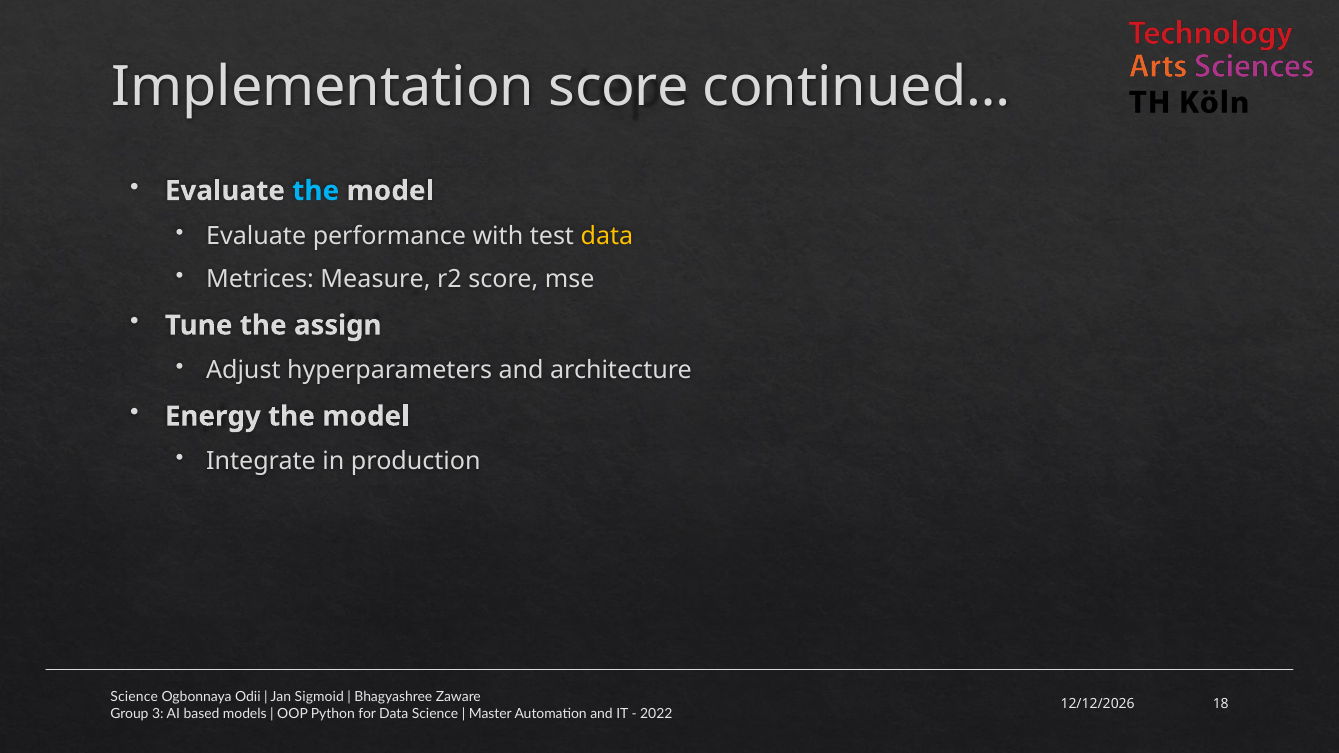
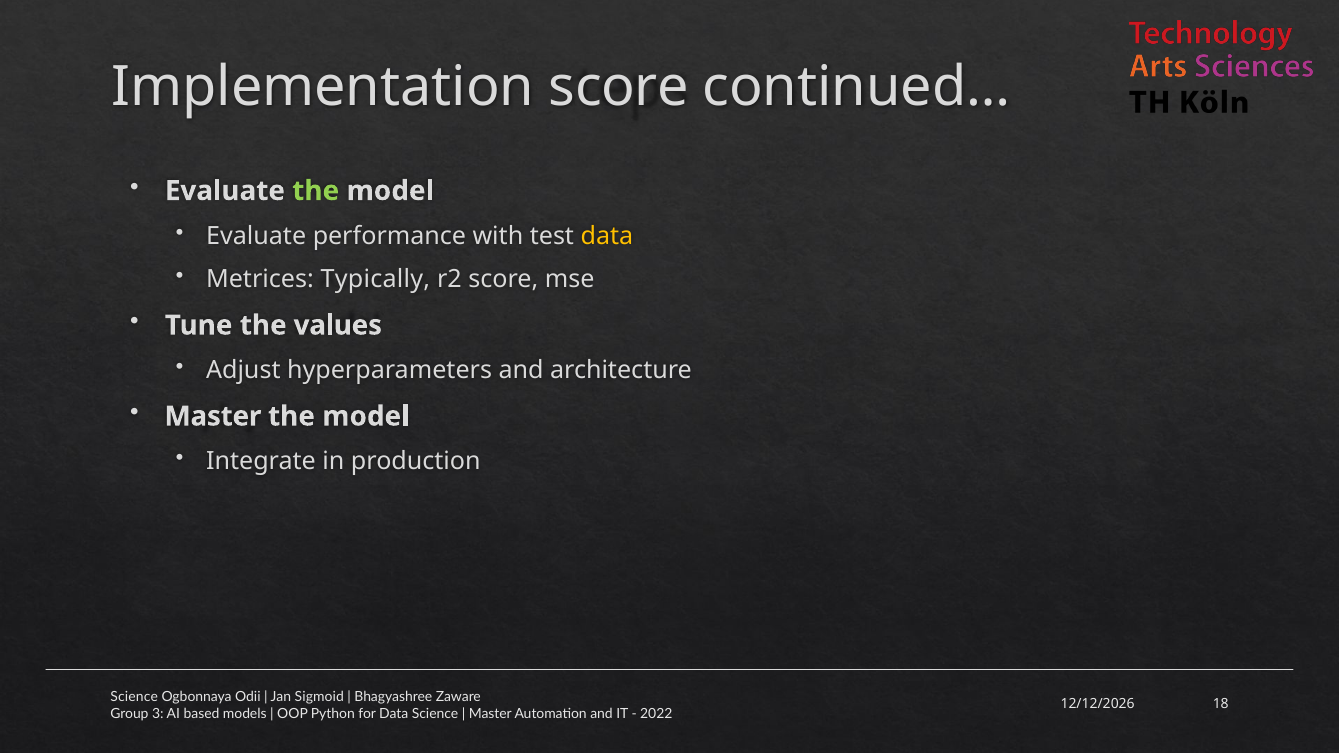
the at (316, 191) colour: light blue -> light green
Measure: Measure -> Typically
assign: assign -> values
Energy at (213, 416): Energy -> Master
